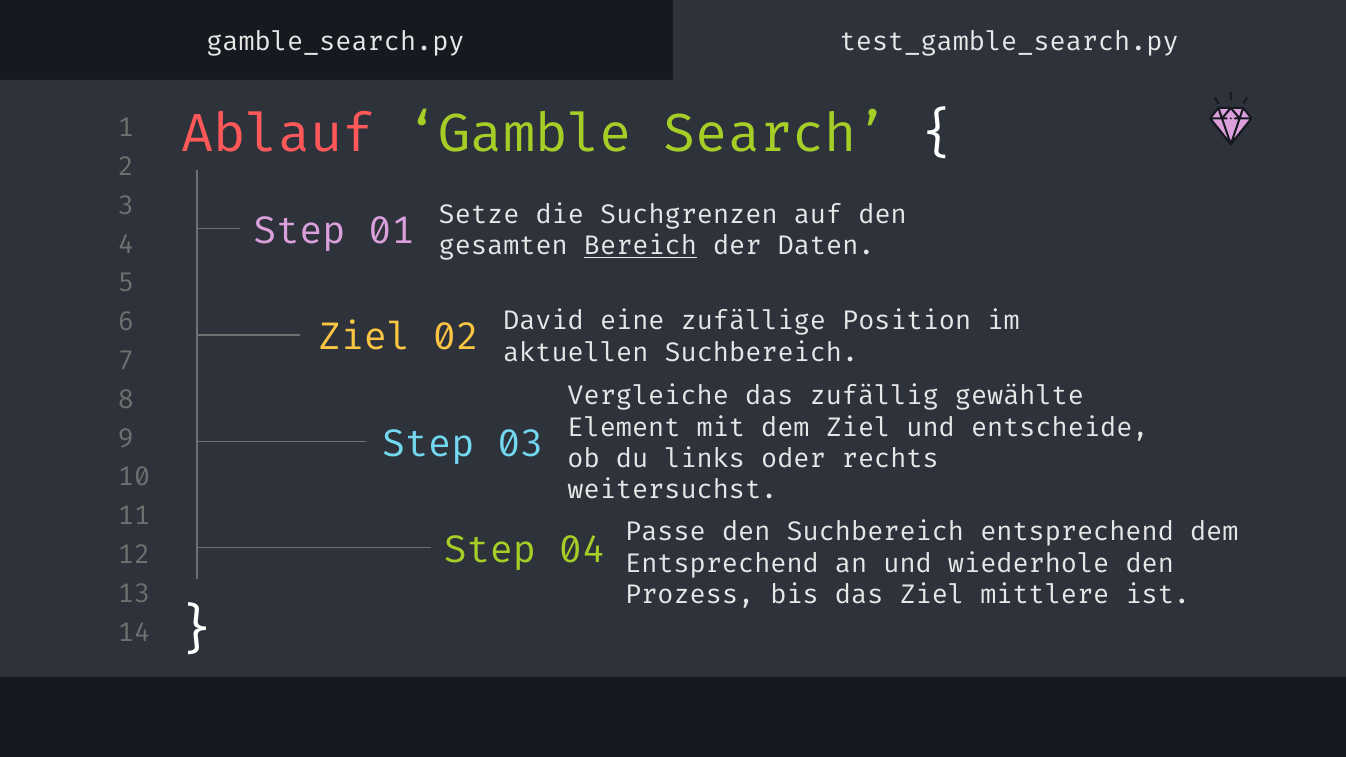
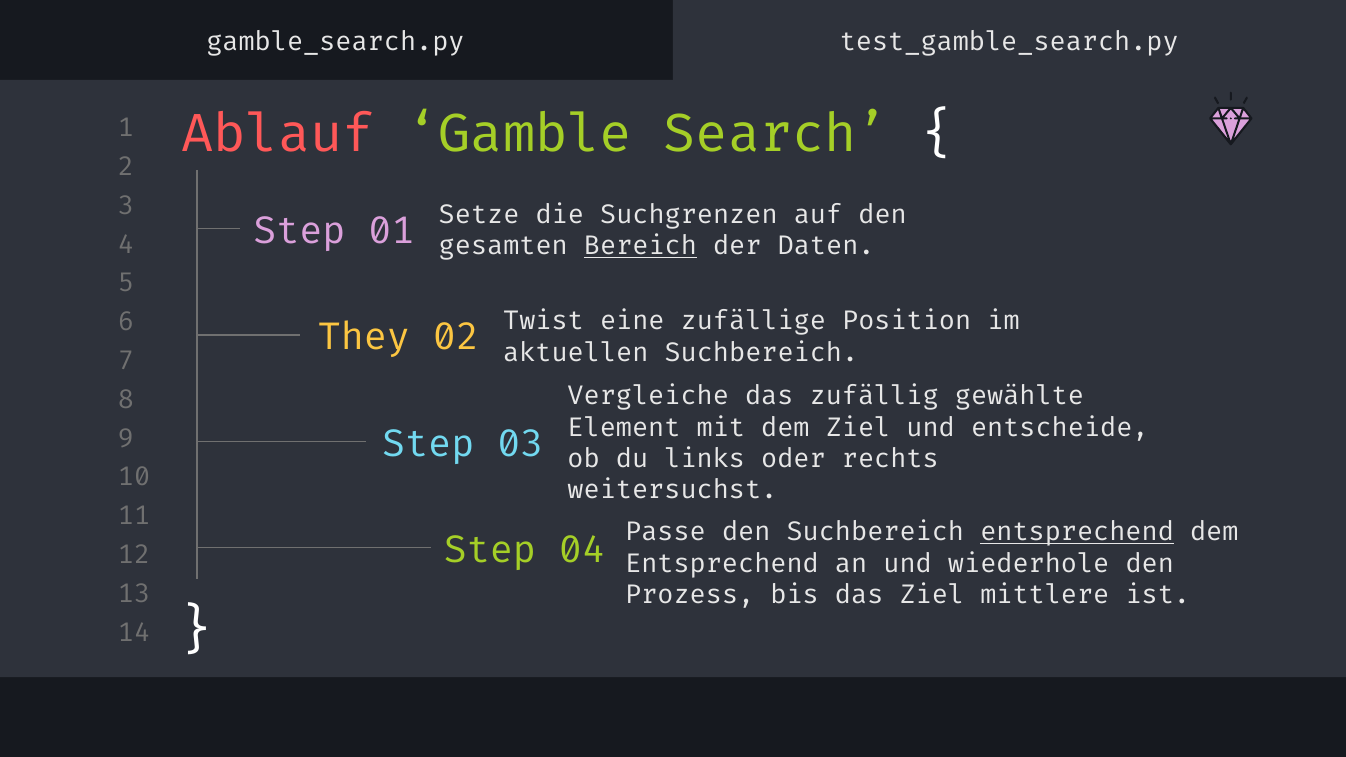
Ziel at (364, 338): Ziel -> They
David: David -> Twist
entsprechend at (1077, 532) underline: none -> present
